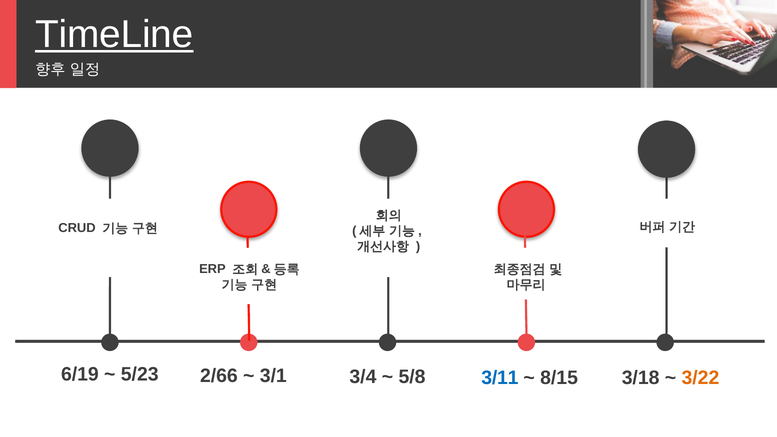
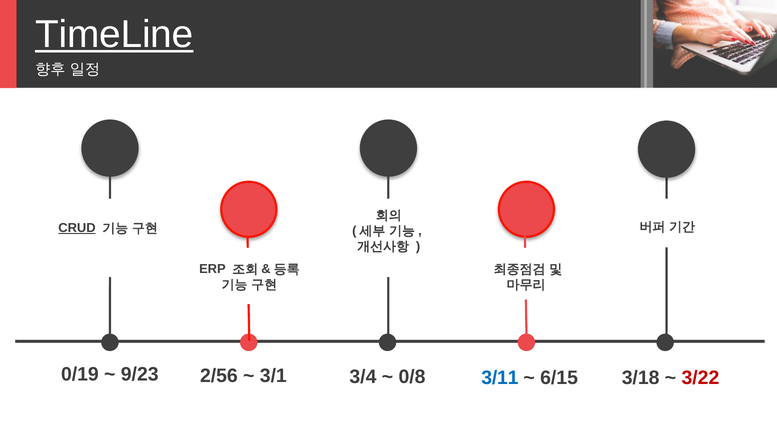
CRUD underline: none -> present
6/19: 6/19 -> 0/19
5/23: 5/23 -> 9/23
3/22 colour: orange -> red
2/66: 2/66 -> 2/56
8/15: 8/15 -> 6/15
5/8: 5/8 -> 0/8
